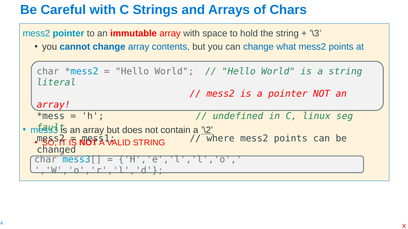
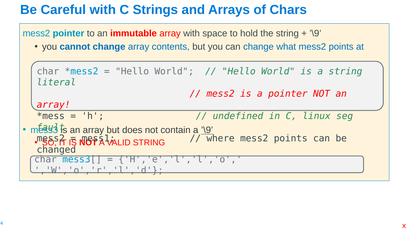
’\3 at (315, 34): ’\3 -> ’\9
a ’\2: ’\2 -> ’\9
